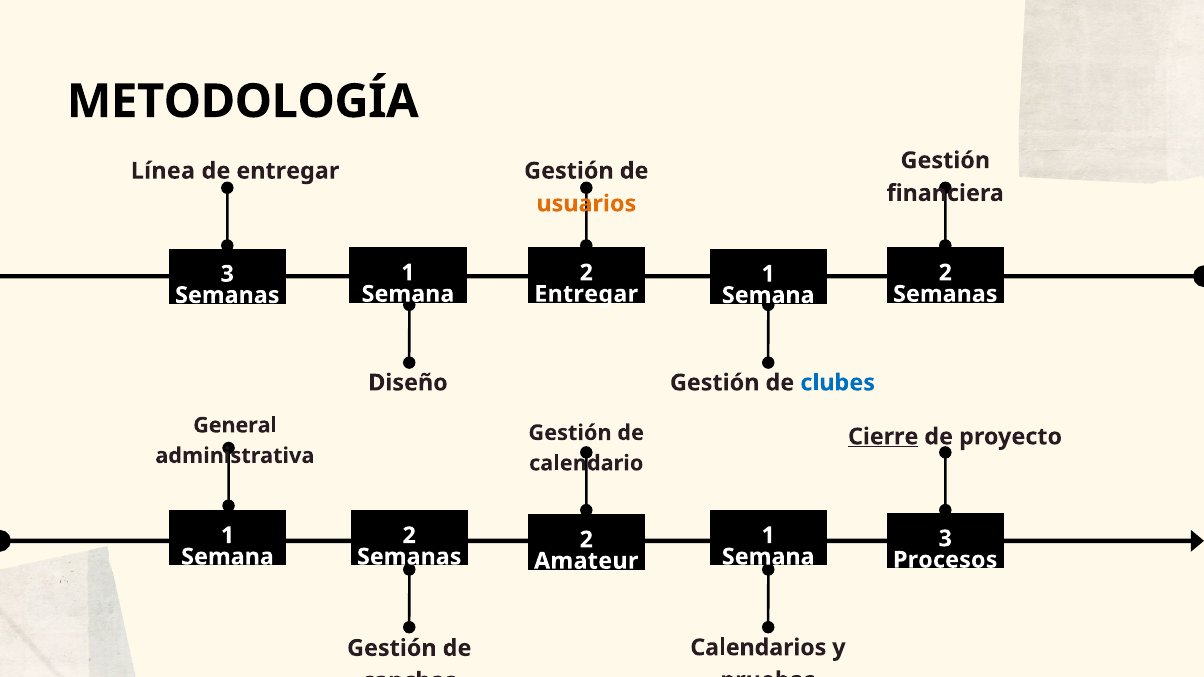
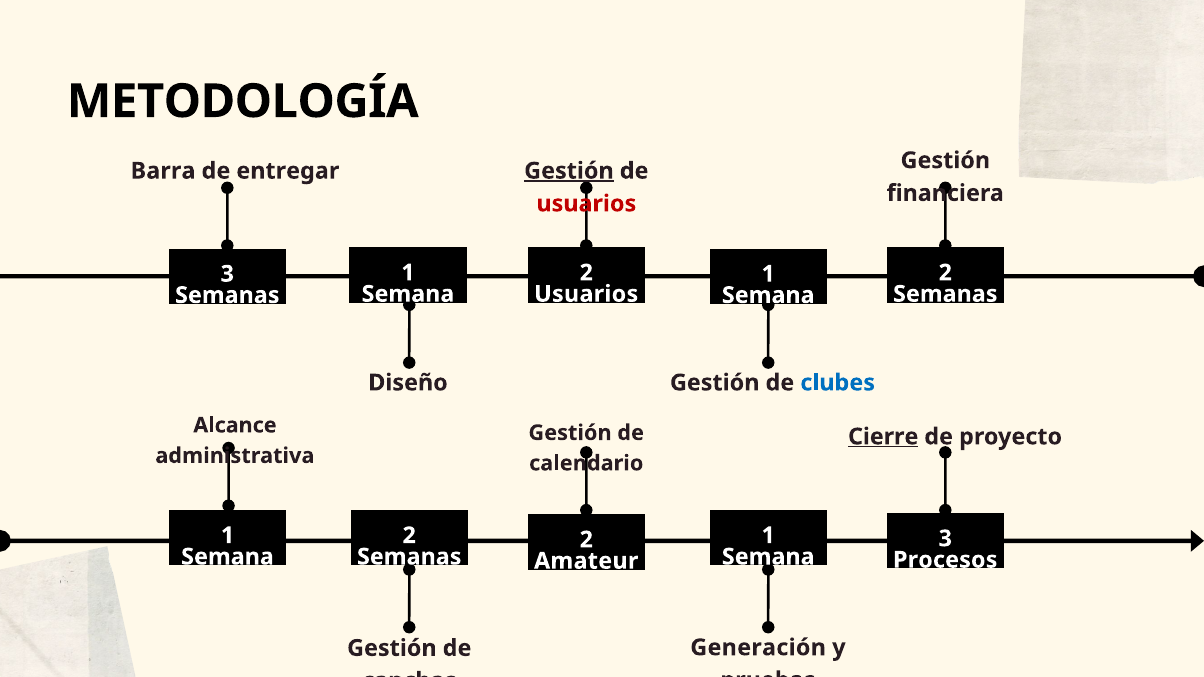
Gestión at (569, 171) underline: none -> present
Línea: Línea -> Barra
usuarios at (586, 204) colour: orange -> red
Entregar at (586, 294): Entregar -> Usuarios
General: General -> Alcance
Calendarios: Calendarios -> Generación
